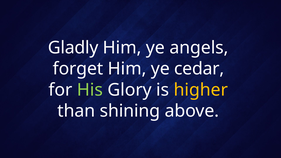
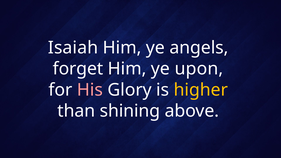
Gladly: Gladly -> Isaiah
cedar: cedar -> upon
His colour: light green -> pink
